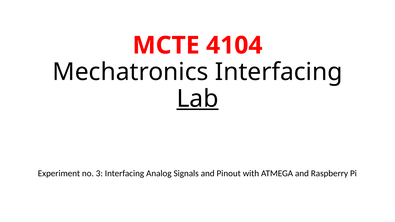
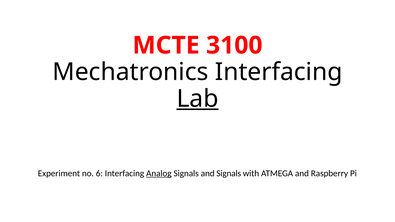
4104: 4104 -> 3100
3: 3 -> 6
Analog underline: none -> present
and Pinout: Pinout -> Signals
